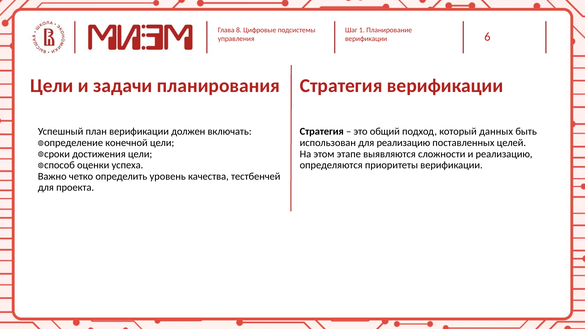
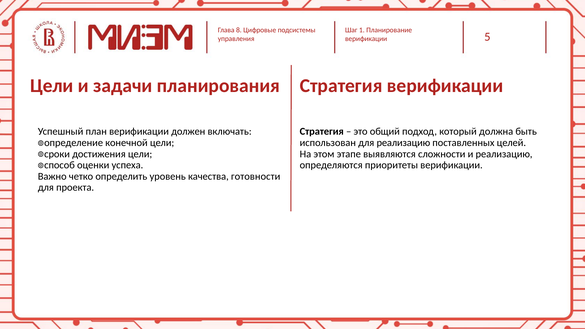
6: 6 -> 5
данных: данных -> должна
тестбенчей: тестбенчей -> готовности
